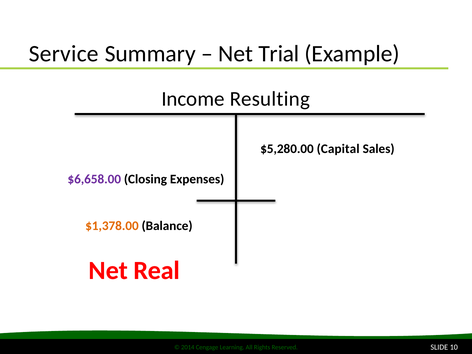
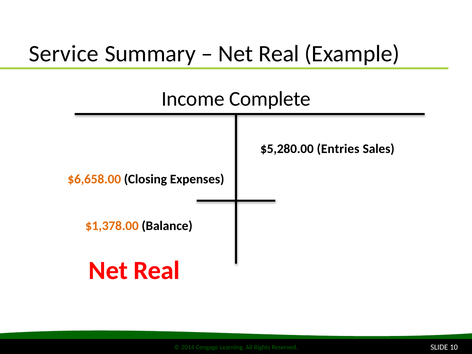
Trial at (279, 54): Trial -> Real
Resulting: Resulting -> Complete
Capital: Capital -> Entries
$6,658.00 colour: purple -> orange
